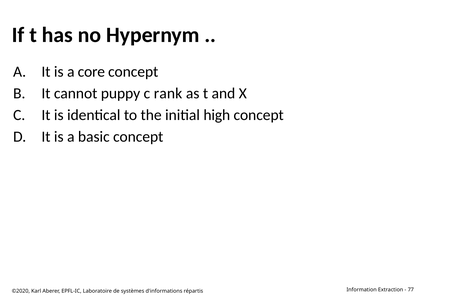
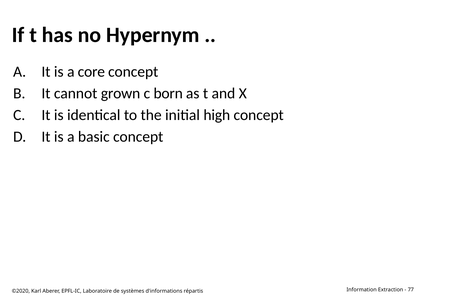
puppy: puppy -> grown
rank: rank -> born
